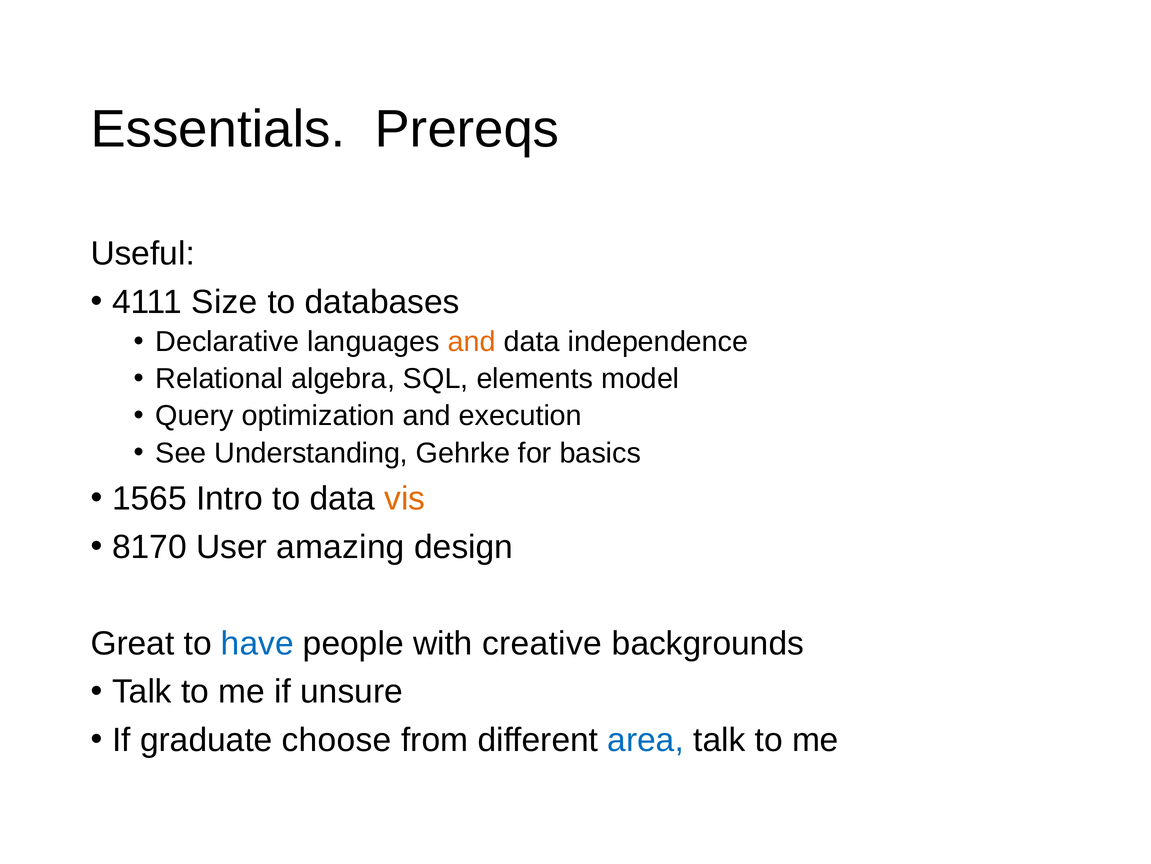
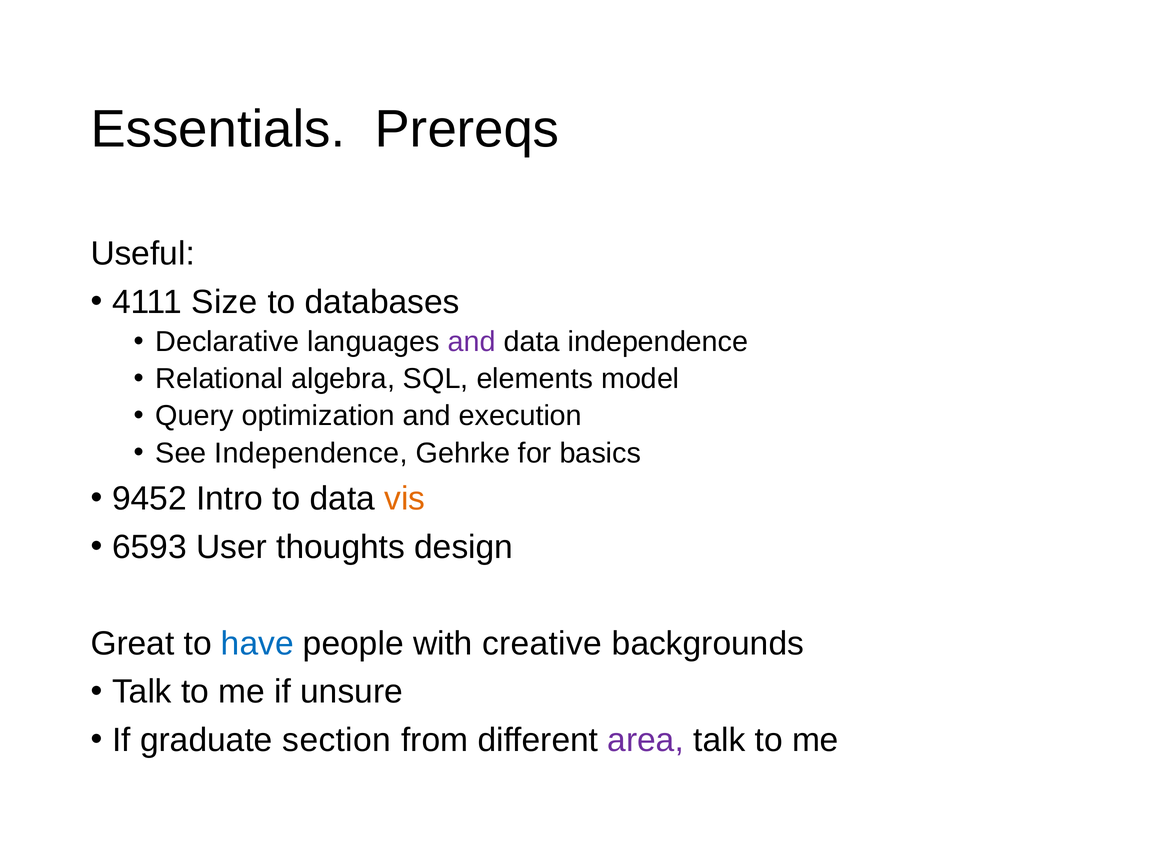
and at (472, 341) colour: orange -> purple
See Understanding: Understanding -> Independence
1565: 1565 -> 9452
8170: 8170 -> 6593
amazing: amazing -> thoughts
choose: choose -> section
area colour: blue -> purple
